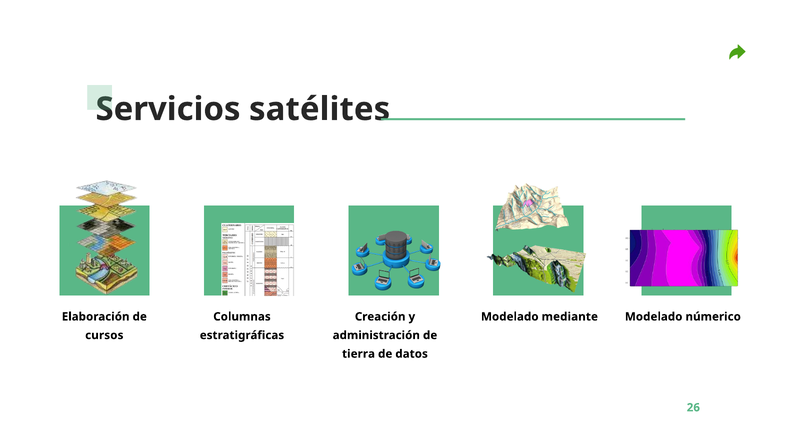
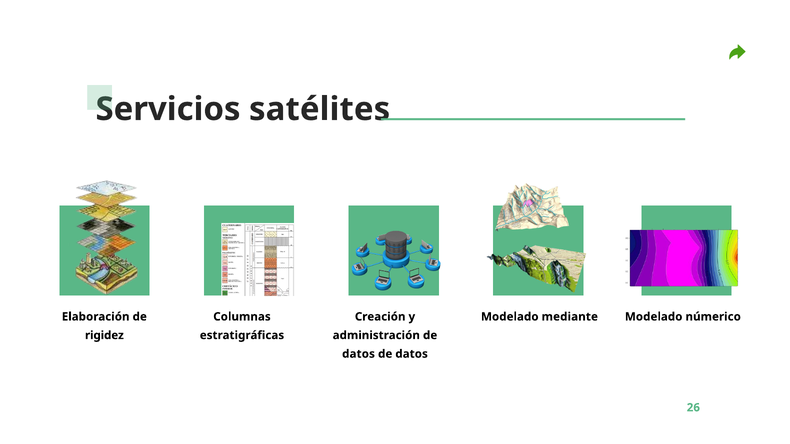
cursos: cursos -> rigidez
tierra at (359, 354): tierra -> datos
